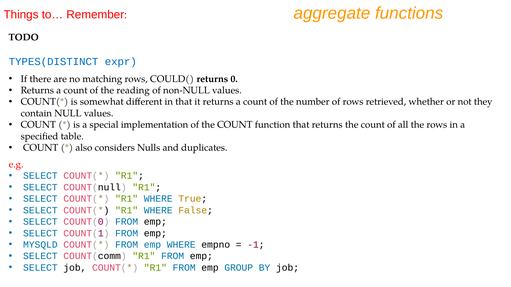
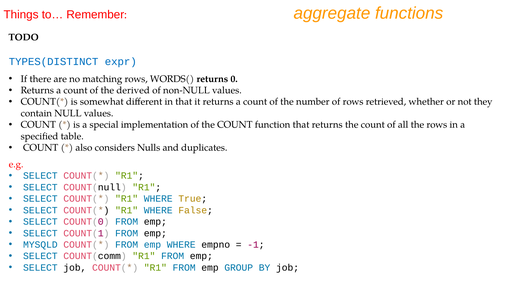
COULD(: COULD( -> WORDS(
reading: reading -> derived
